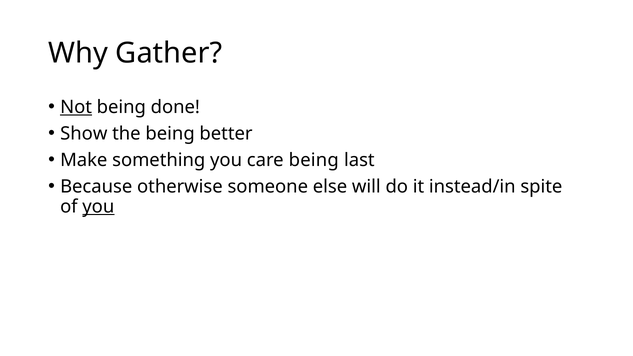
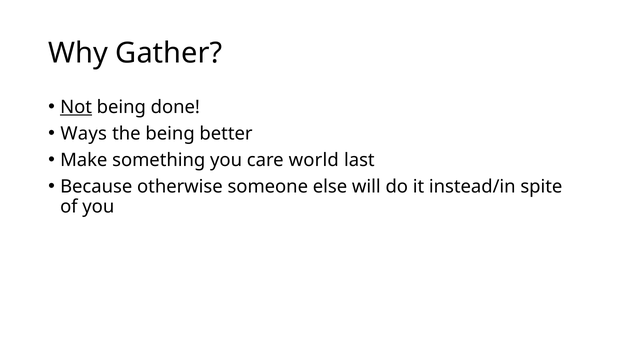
Show: Show -> Ways
care being: being -> world
you at (98, 207) underline: present -> none
